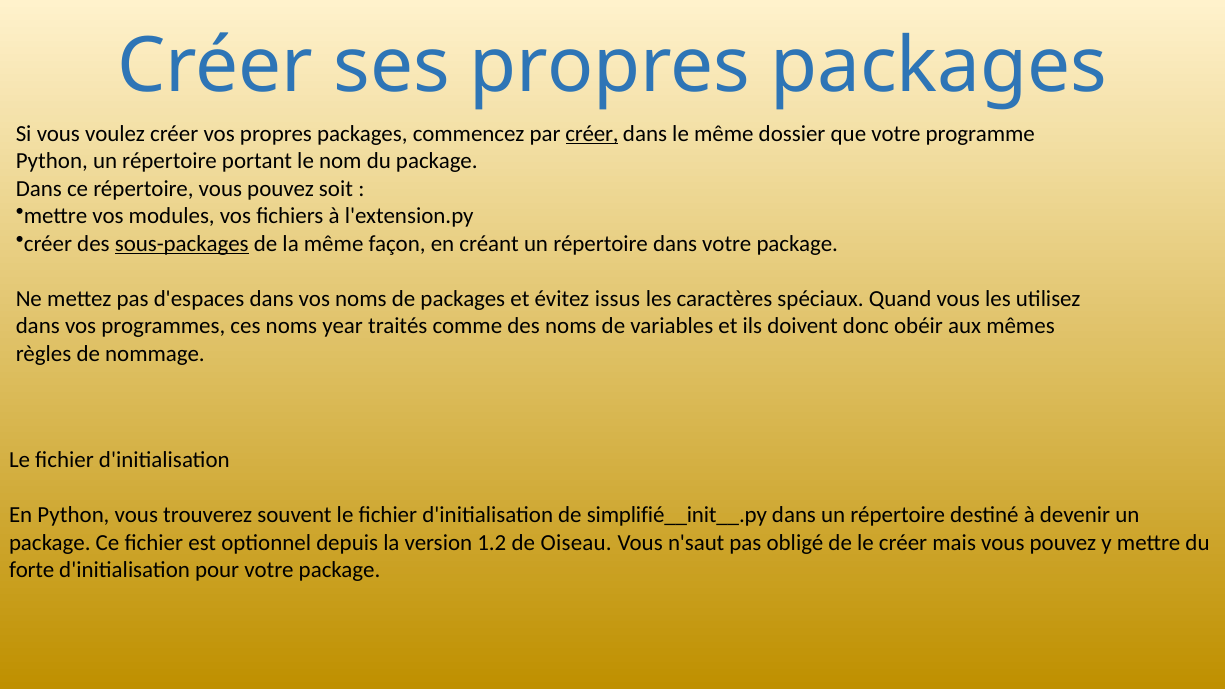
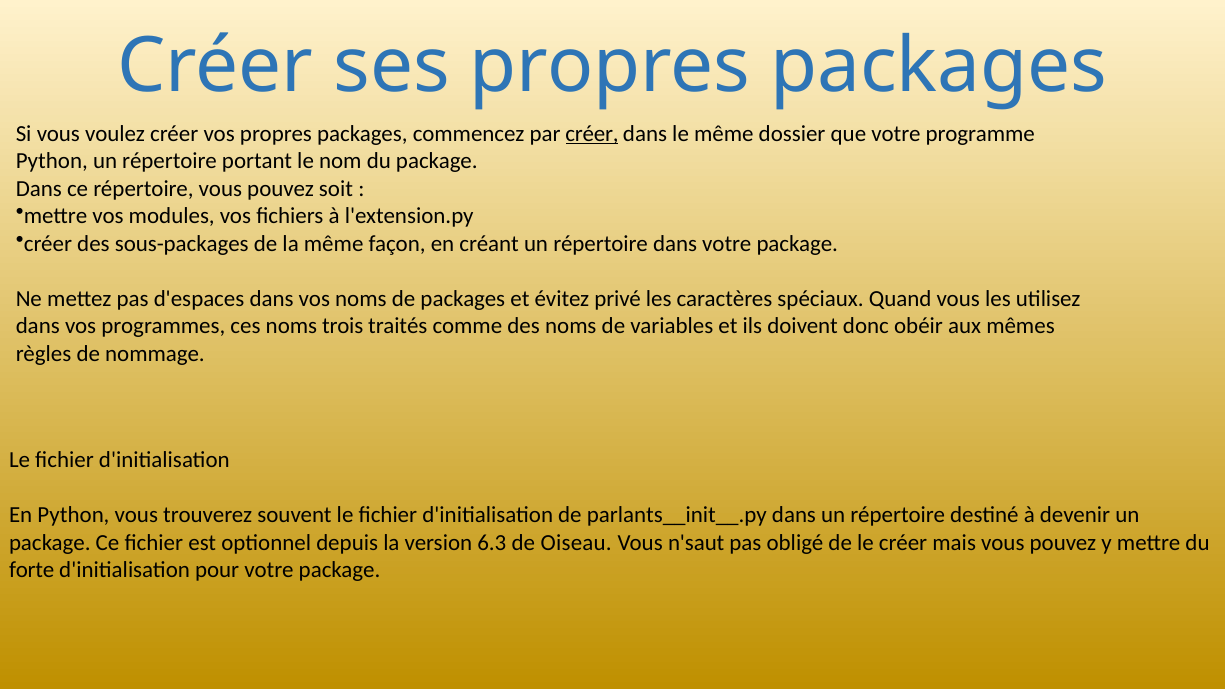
sous-packages underline: present -> none
issus: issus -> privé
year: year -> trois
simplifié__init__.py: simplifié__init__.py -> parlants__init__.py
1.2: 1.2 -> 6.3
